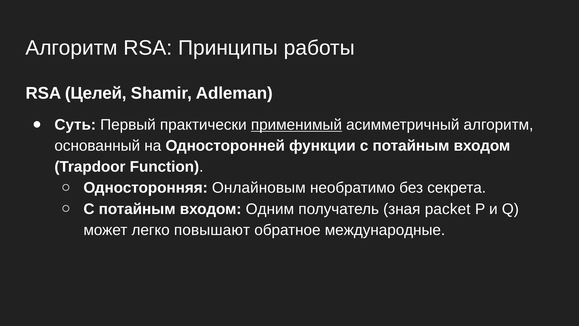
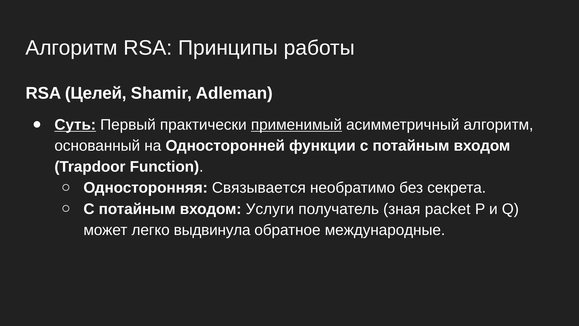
Суть underline: none -> present
Онлайновым: Онлайновым -> Связывается
Одним: Одним -> Услуги
повышают: повышают -> выдвинула
